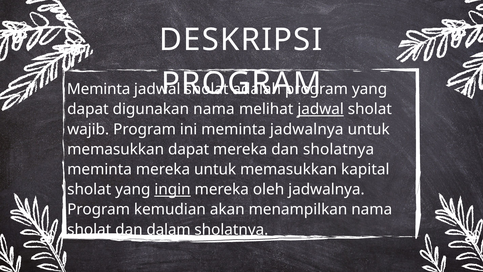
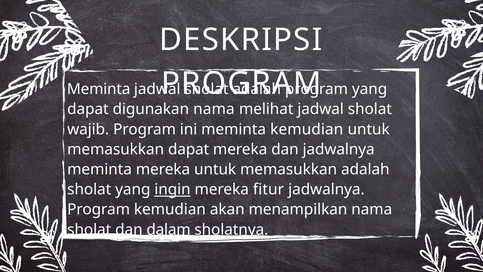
jadwal at (321, 109) underline: present -> none
meminta jadwalnya: jadwalnya -> kemudian
dan sholatnya: sholatnya -> jadwalnya
memasukkan kapital: kapital -> adalah
oleh: oleh -> fitur
